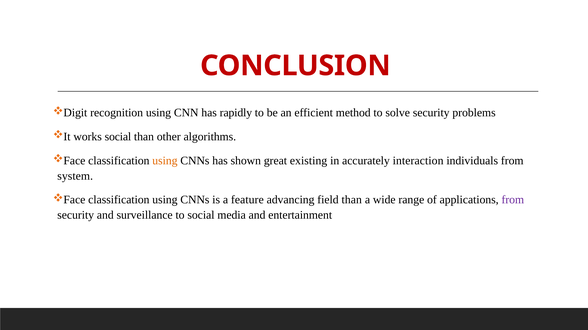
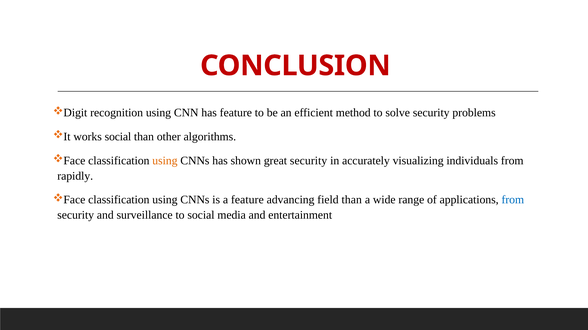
has rapidly: rapidly -> feature
great existing: existing -> security
interaction: interaction -> visualizing
system: system -> rapidly
from at (513, 200) colour: purple -> blue
